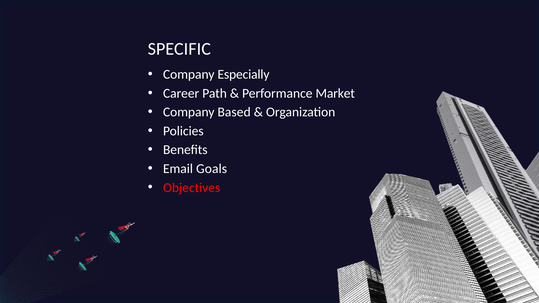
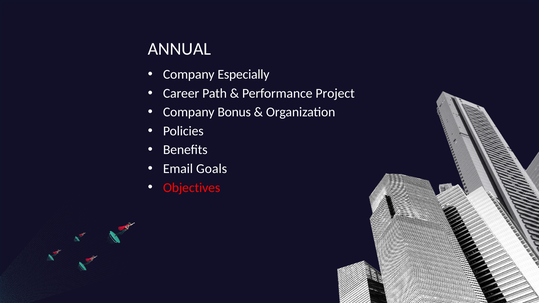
SPECIFIC: SPECIFIC -> ANNUAL
Market: Market -> Project
Based: Based -> Bonus
